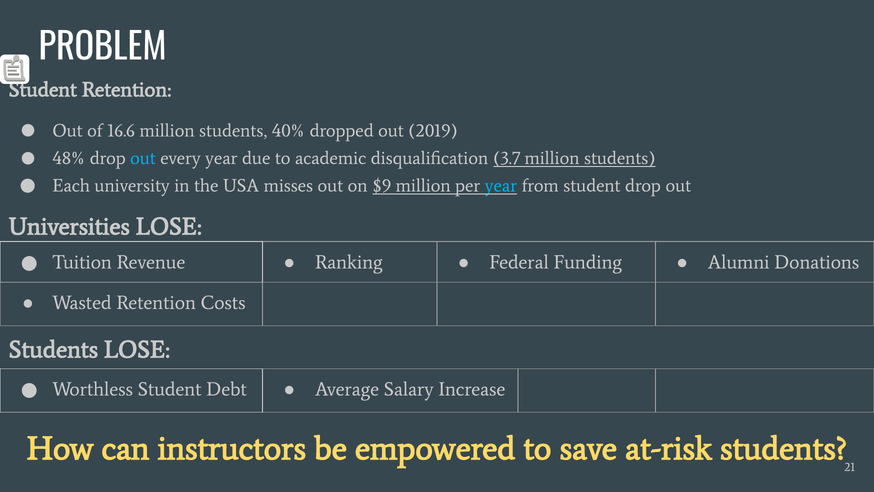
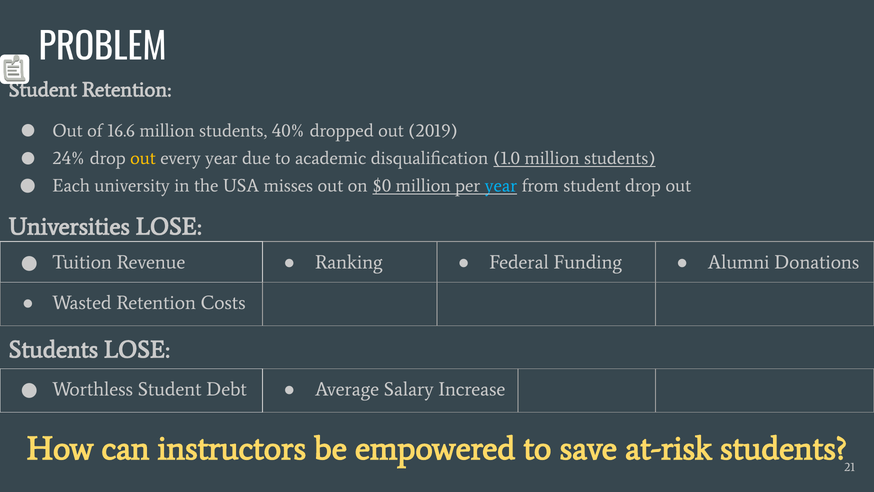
48%: 48% -> 24%
out at (143, 158) colour: light blue -> yellow
3.7: 3.7 -> 1.0
$9: $9 -> $0
